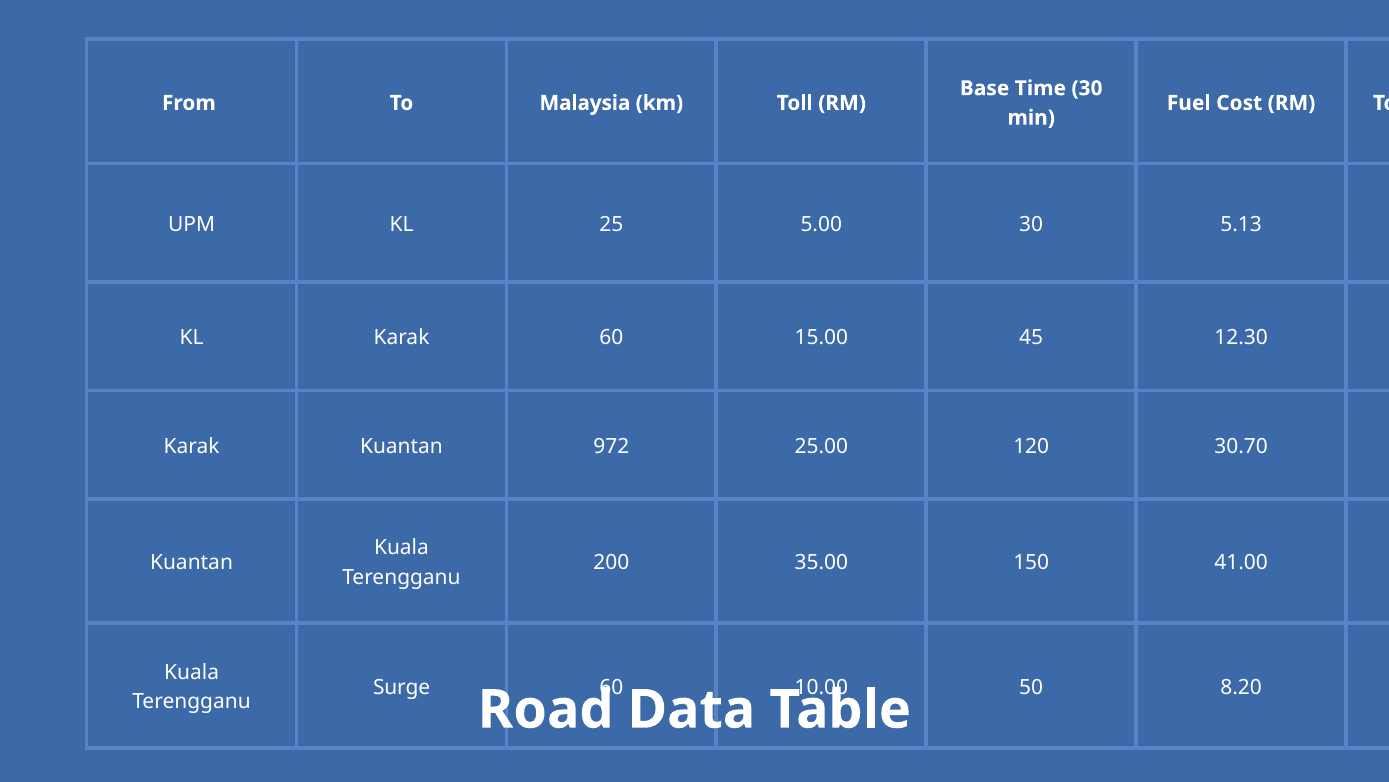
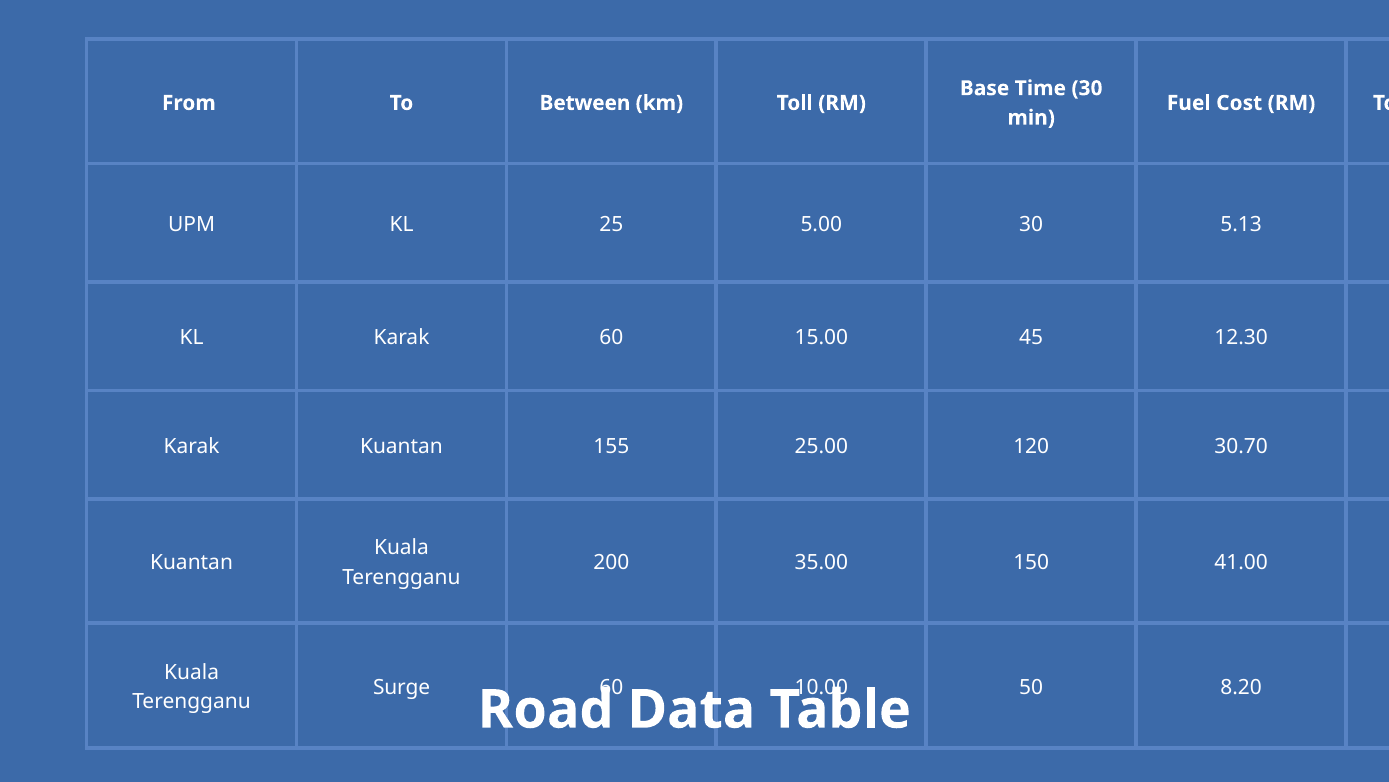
Malaysia: Malaysia -> Between
972: 972 -> 155
